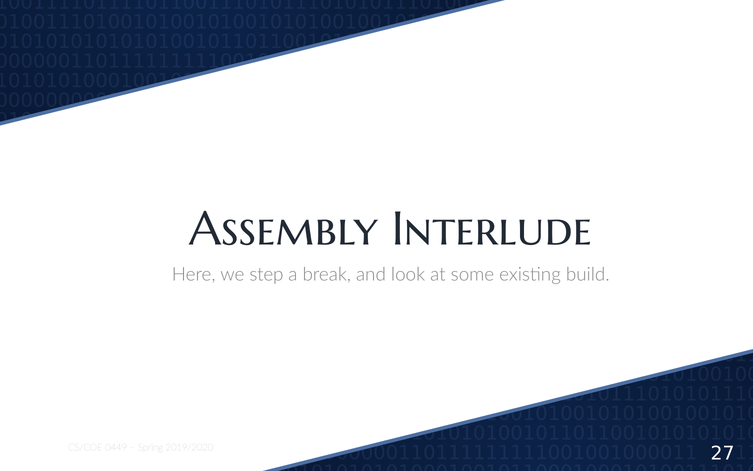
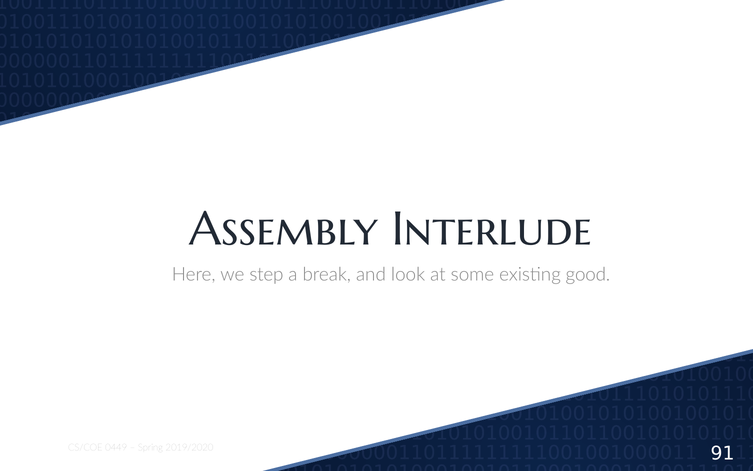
build: build -> good
27: 27 -> 91
